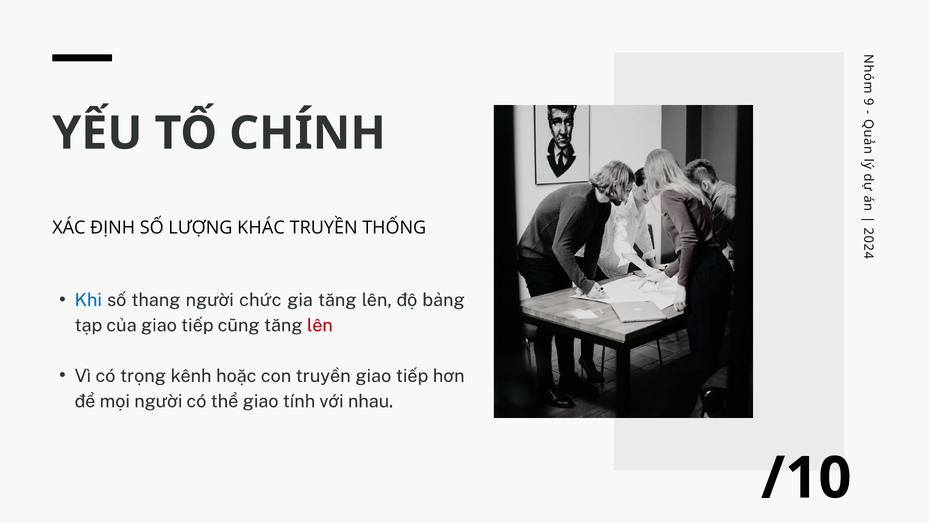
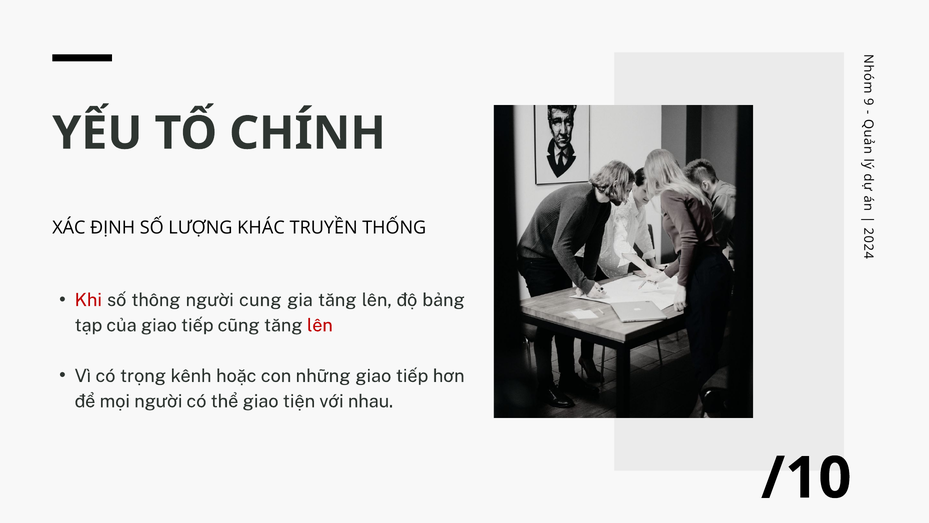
Khi colour: blue -> red
thang: thang -> thông
chức: chức -> cung
con truyền: truyền -> những
tính: tính -> tiện
